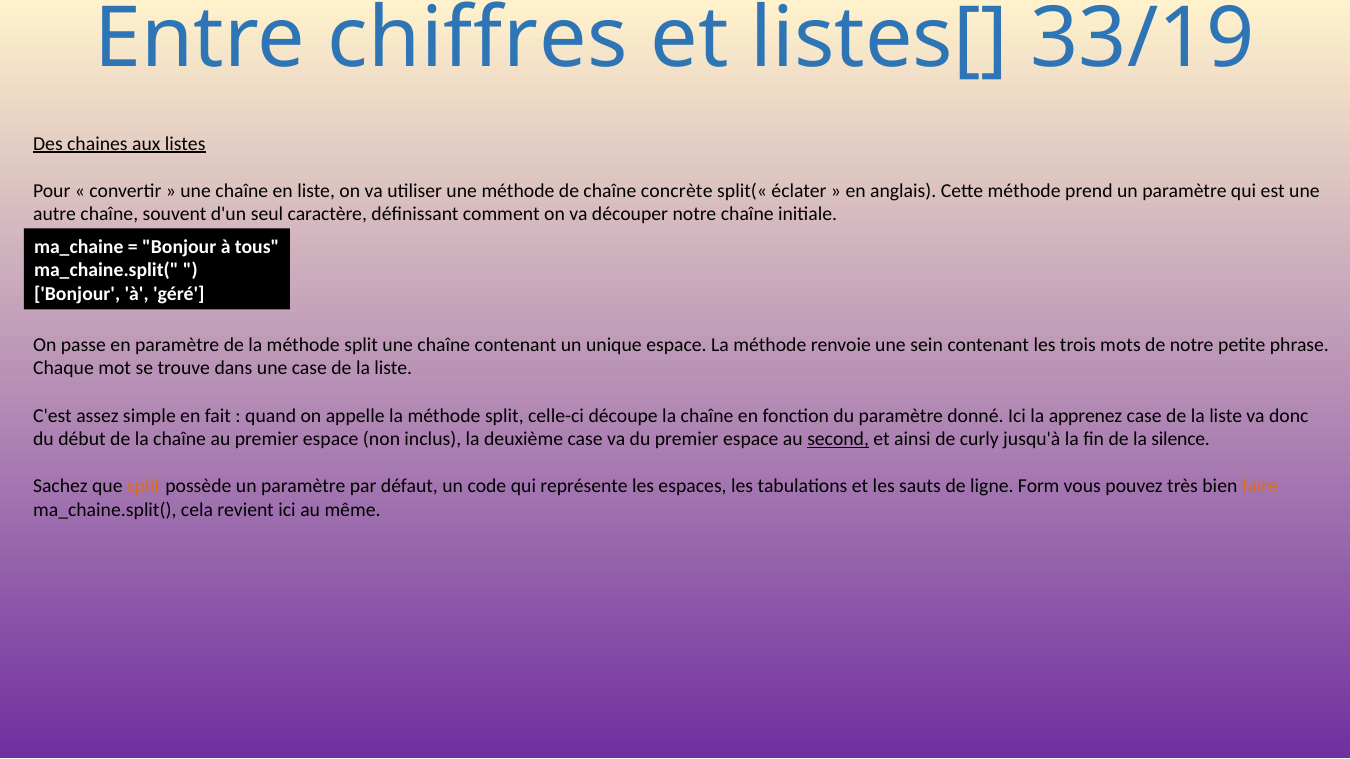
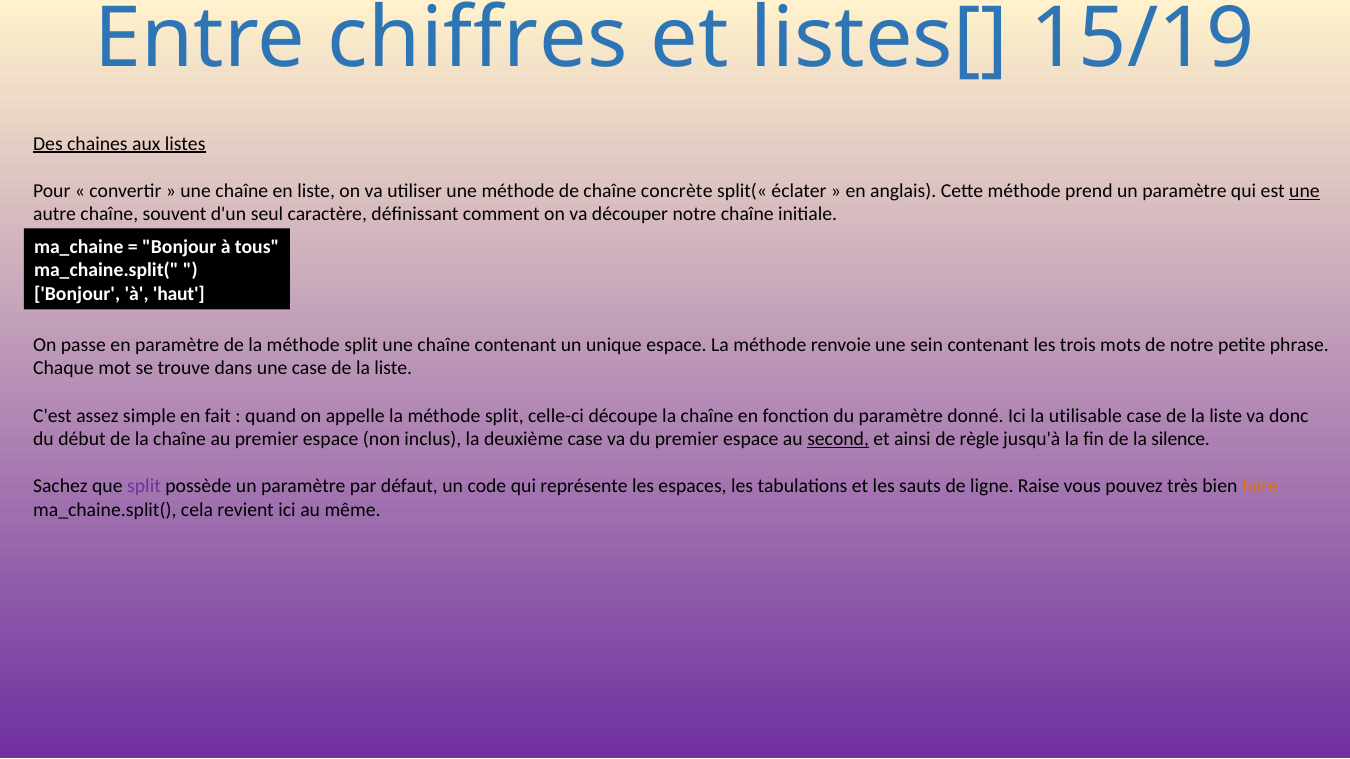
33/19: 33/19 -> 15/19
une at (1304, 191) underline: none -> present
géré: géré -> haut
apprenez: apprenez -> utilisable
curly: curly -> règle
split at (144, 487) colour: orange -> purple
Form: Form -> Raise
